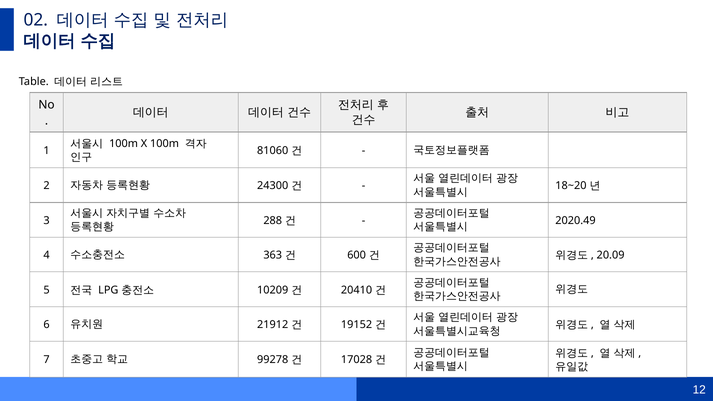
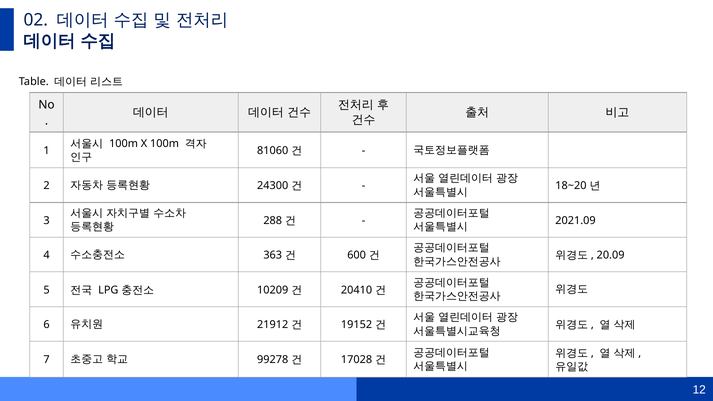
2020.49: 2020.49 -> 2021.09
